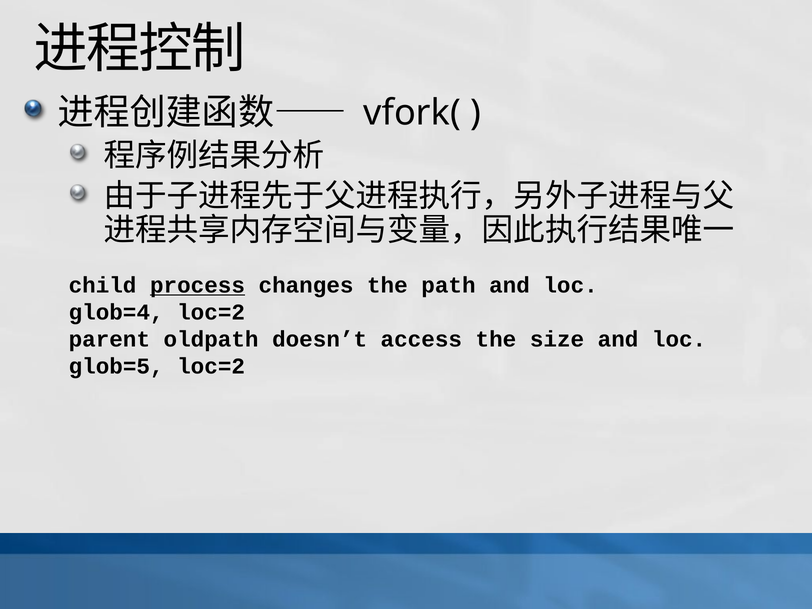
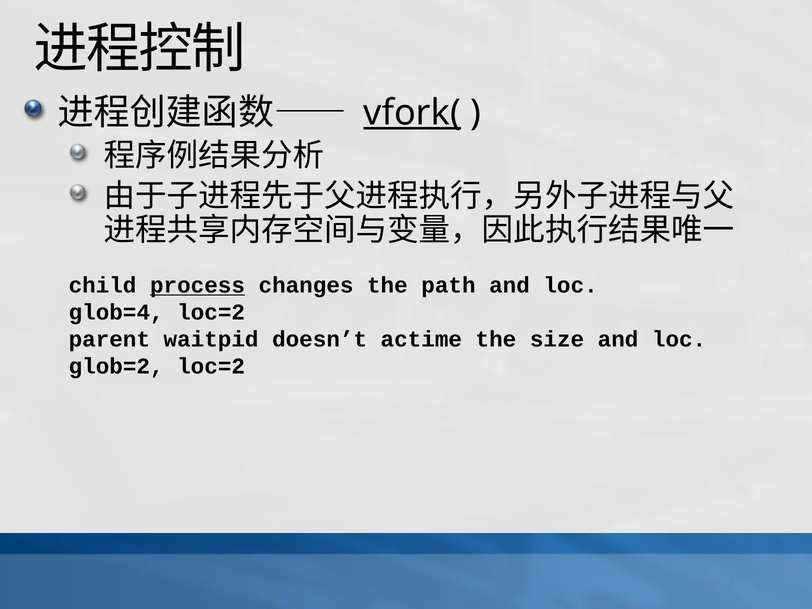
vfork( underline: none -> present
oldpath: oldpath -> waitpid
access: access -> actime
glob=5: glob=5 -> glob=2
